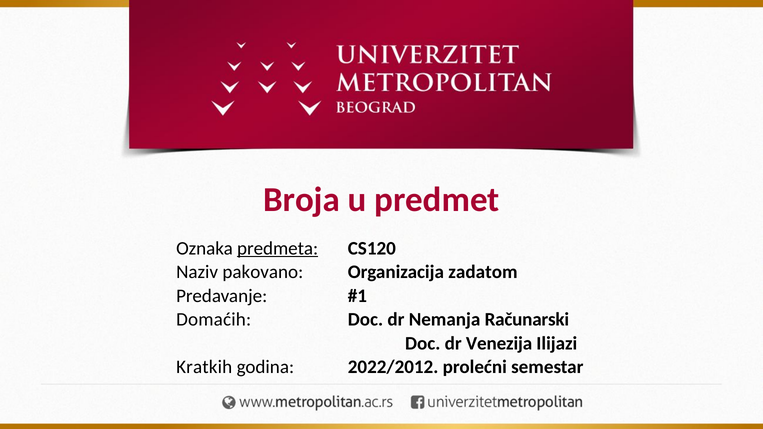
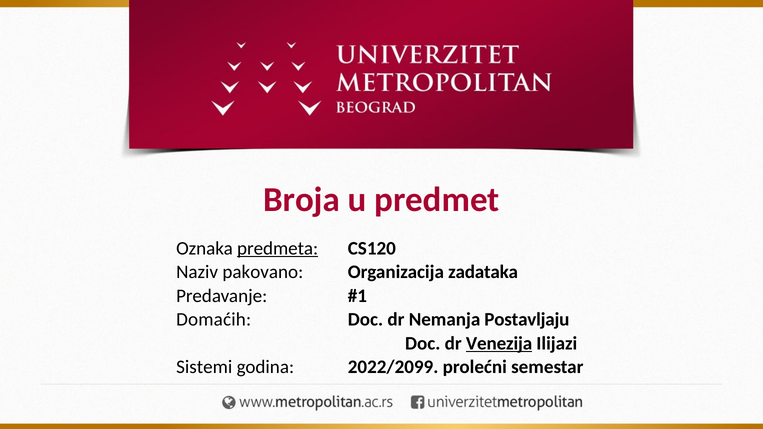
zadatom: zadatom -> zadataka
Računarski: Računarski -> Postavljaju
Venezija underline: none -> present
Kratkih: Kratkih -> Sistemi
2022/2012: 2022/2012 -> 2022/2099
